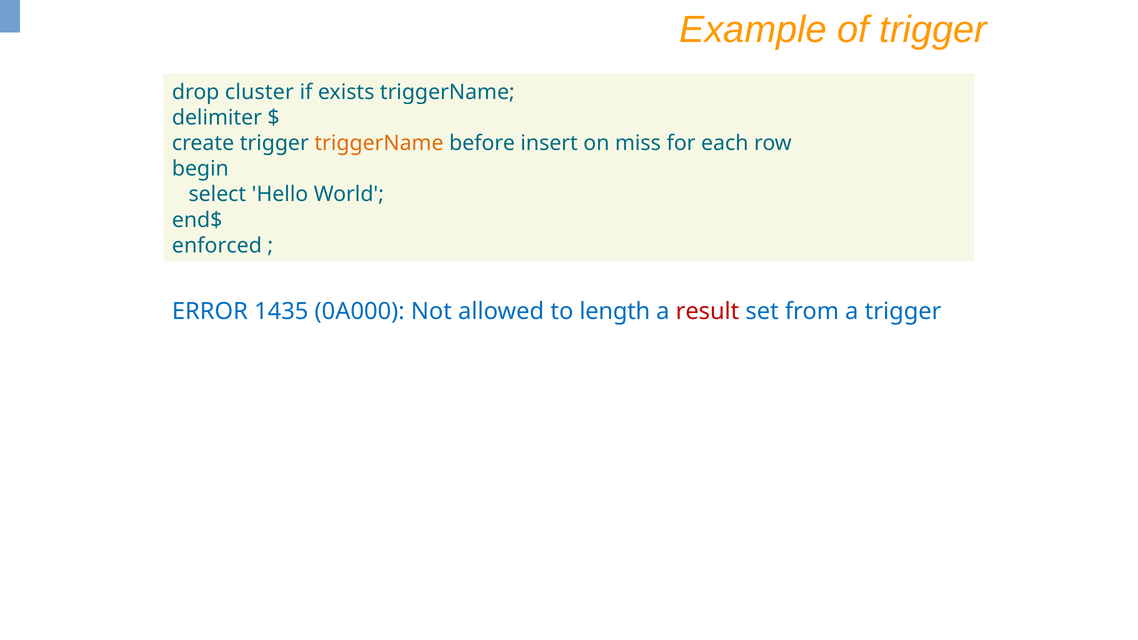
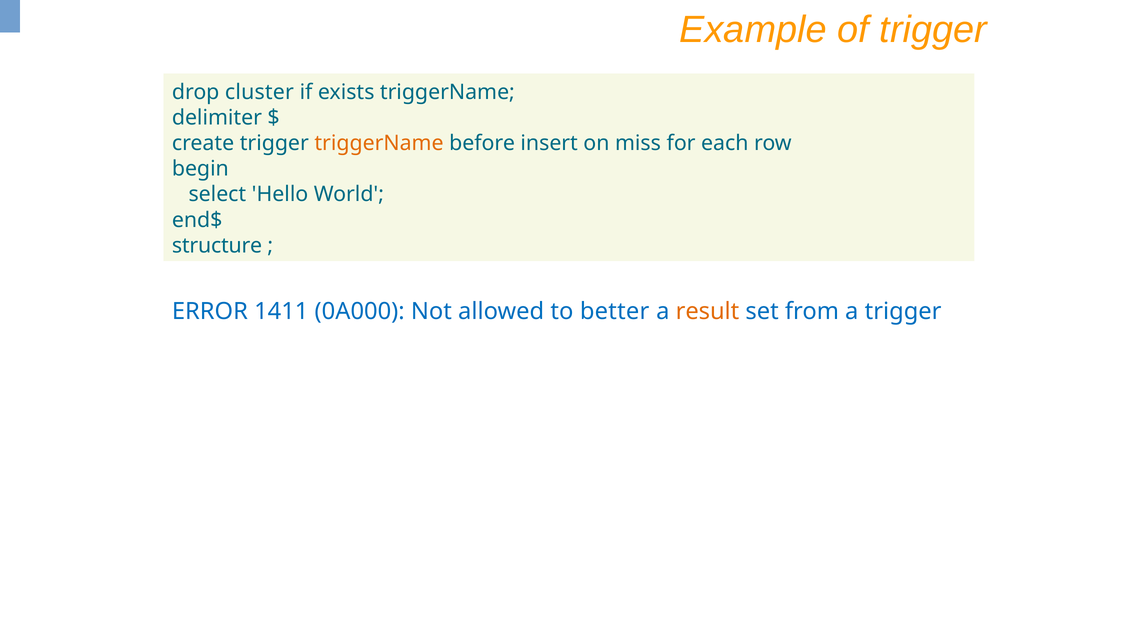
enforced: enforced -> structure
1435: 1435 -> 1411
length: length -> better
result colour: red -> orange
